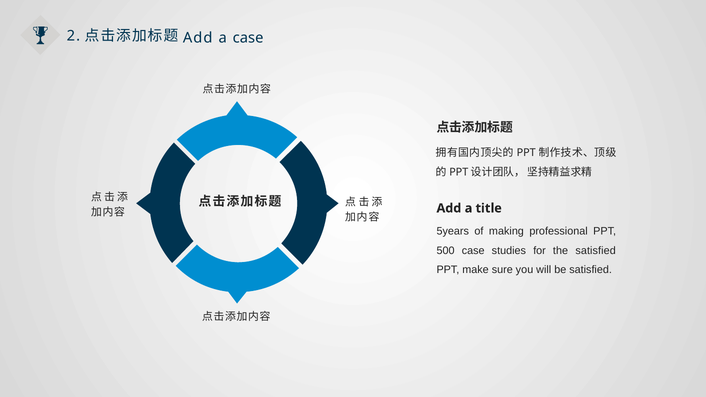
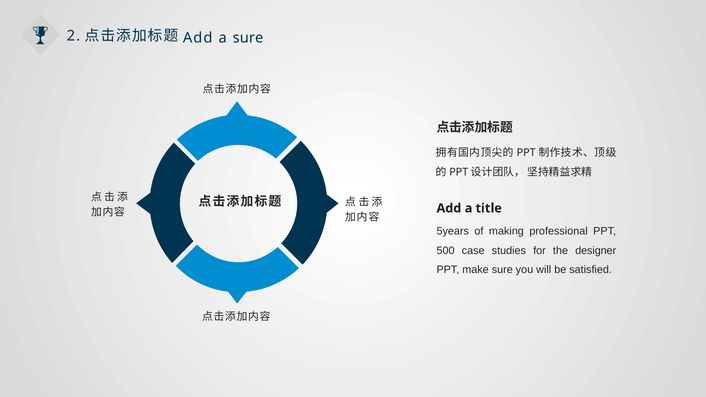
a case: case -> sure
the satisfied: satisfied -> designer
